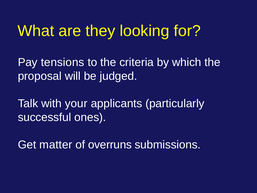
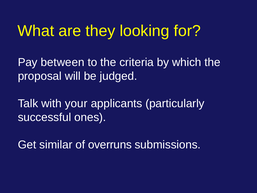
tensions: tensions -> between
matter: matter -> similar
